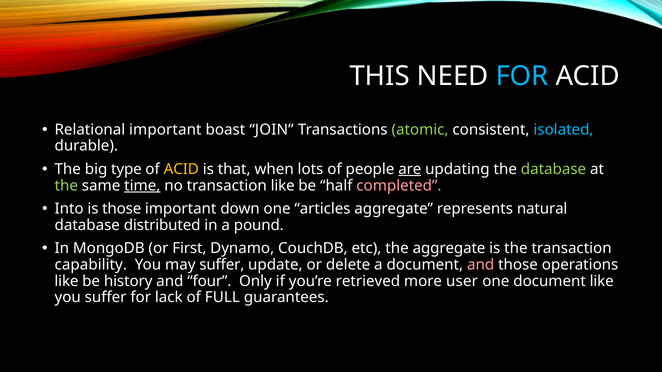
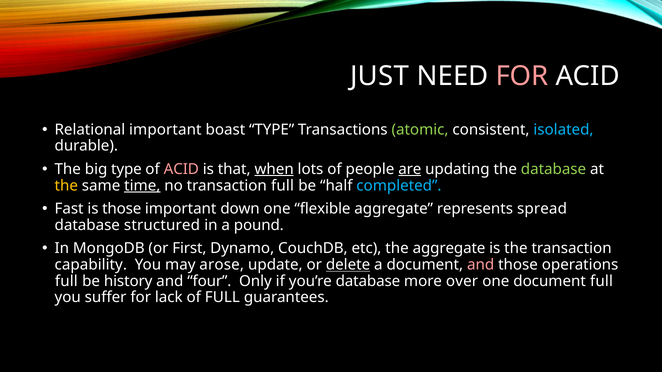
THIS: THIS -> JUST
FOR at (522, 76) colour: light blue -> pink
boast JOIN: JOIN -> TYPE
ACID at (181, 169) colour: yellow -> pink
when underline: none -> present
the at (66, 186) colour: light green -> yellow
transaction like: like -> full
completed colour: pink -> light blue
Into: Into -> Fast
articles: articles -> flexible
natural: natural -> spread
distributed: distributed -> structured
may suffer: suffer -> arose
delete underline: none -> present
like at (66, 281): like -> full
you’re retrieved: retrieved -> database
user: user -> over
document like: like -> full
